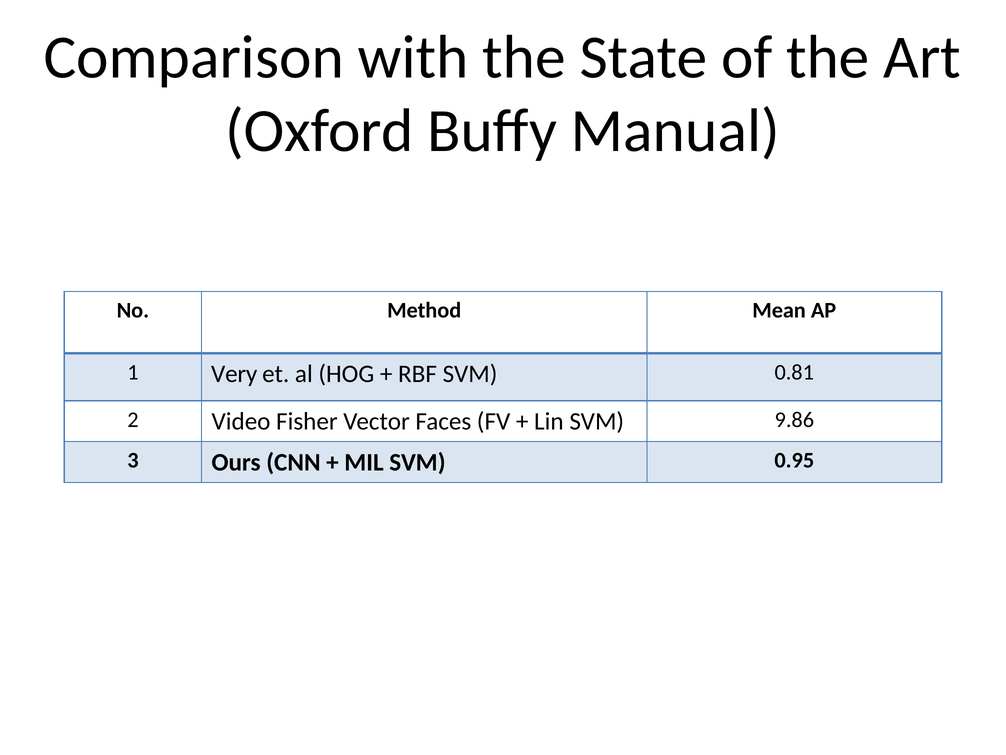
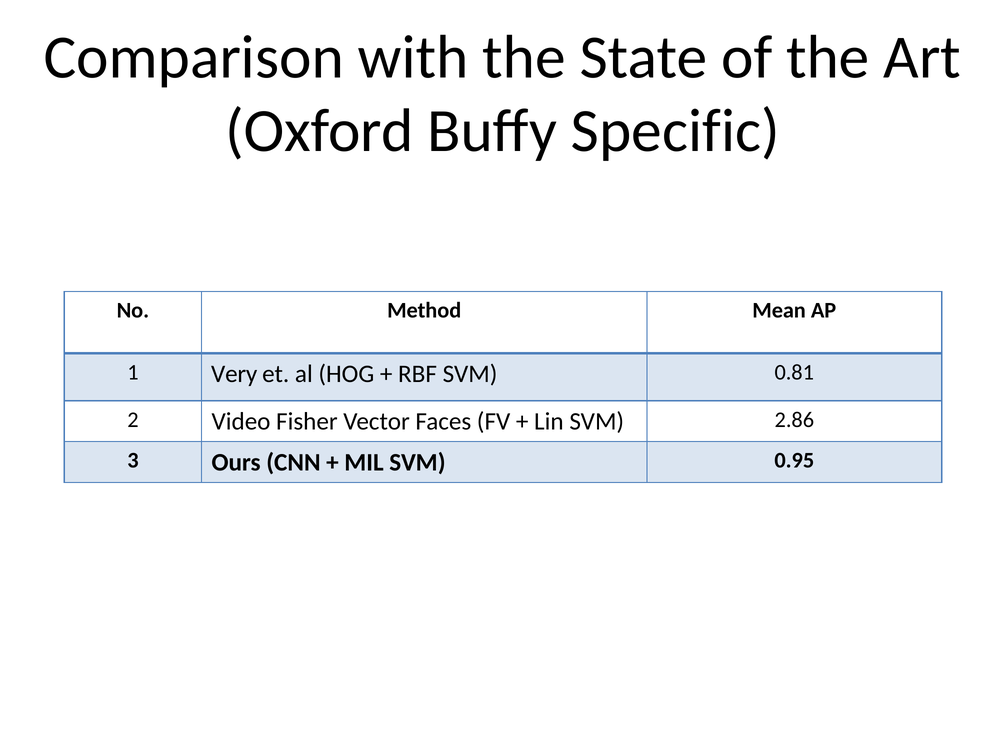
Manual: Manual -> Specific
9.86: 9.86 -> 2.86
